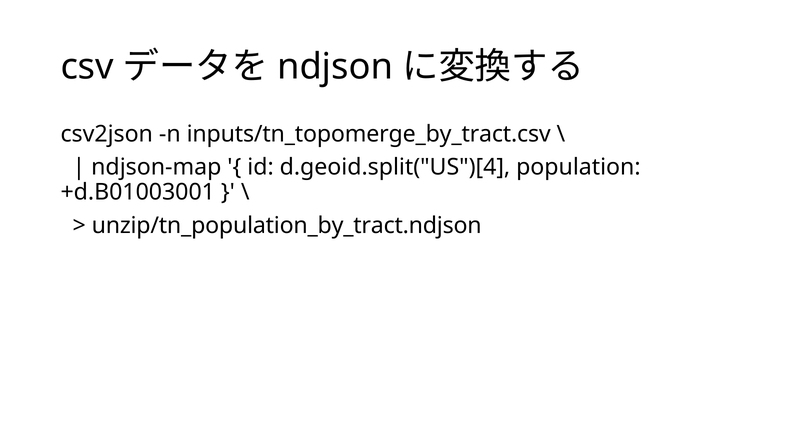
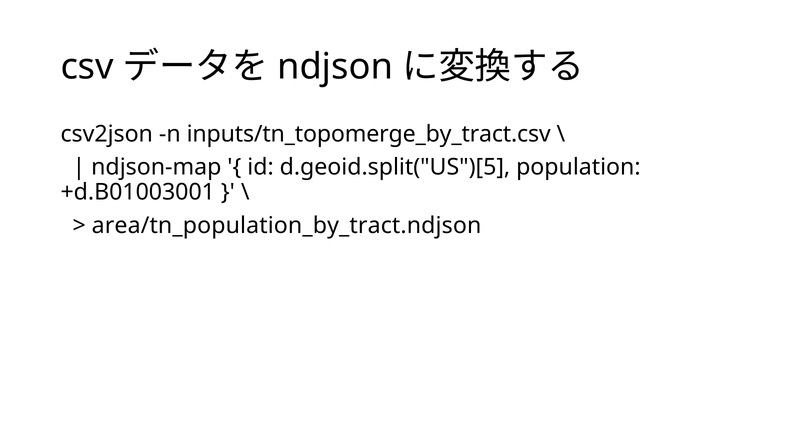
d.geoid.split("US")[4: d.geoid.split("US")[4 -> d.geoid.split("US")[5
unzip/tn_population_by_tract.ndjson: unzip/tn_population_by_tract.ndjson -> area/tn_population_by_tract.ndjson
